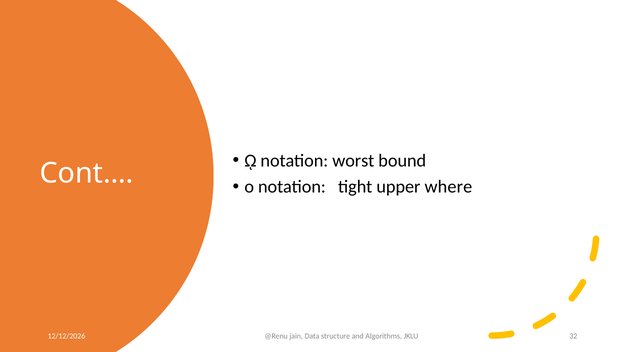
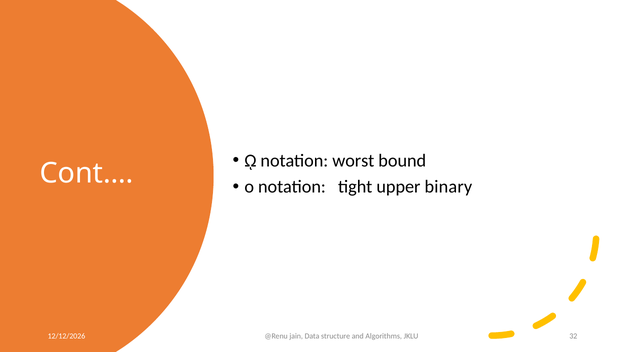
where: where -> binary
